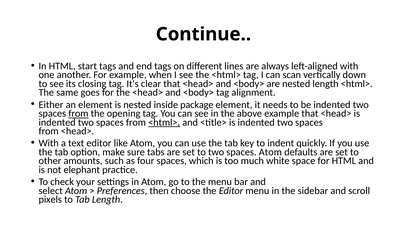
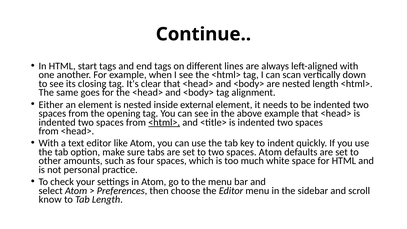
package: package -> external
from at (78, 113) underline: present -> none
elephant: elephant -> personal
pixels: pixels -> know
